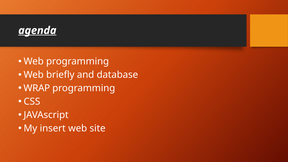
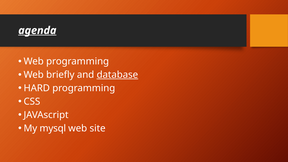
database underline: none -> present
WRAP: WRAP -> HARD
insert: insert -> mysql
